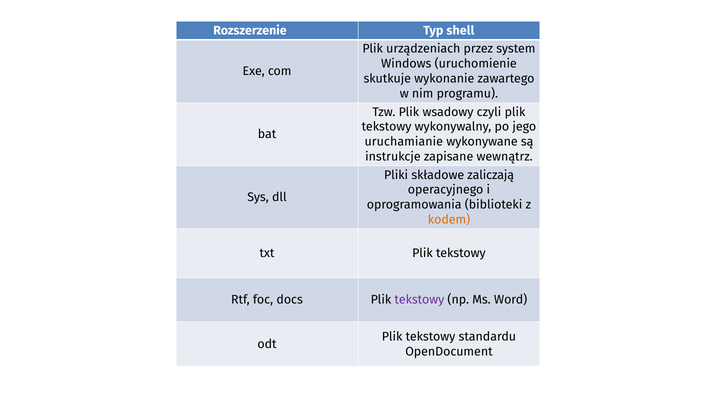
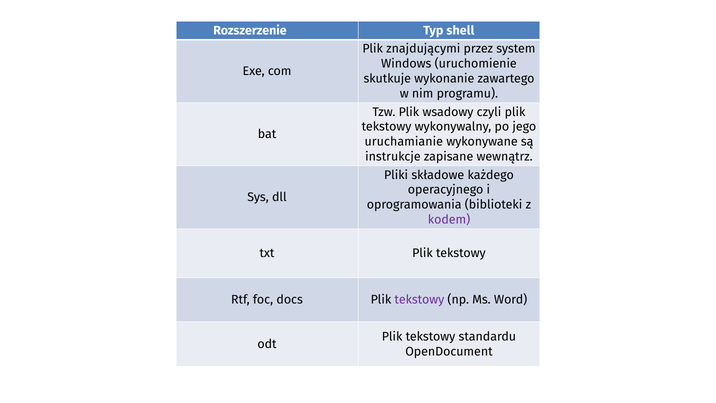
urządzeniach: urządzeniach -> znajdującymi
zaliczają: zaliczają -> każdego
kodem colour: orange -> purple
